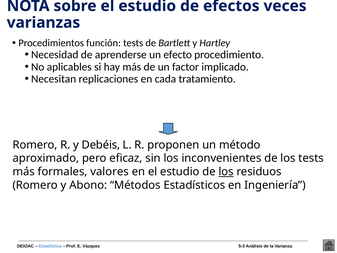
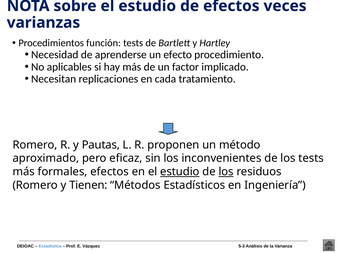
Debéis: Debéis -> Pautas
formales valores: valores -> efectos
estudio at (180, 172) underline: none -> present
Abono: Abono -> Tienen
